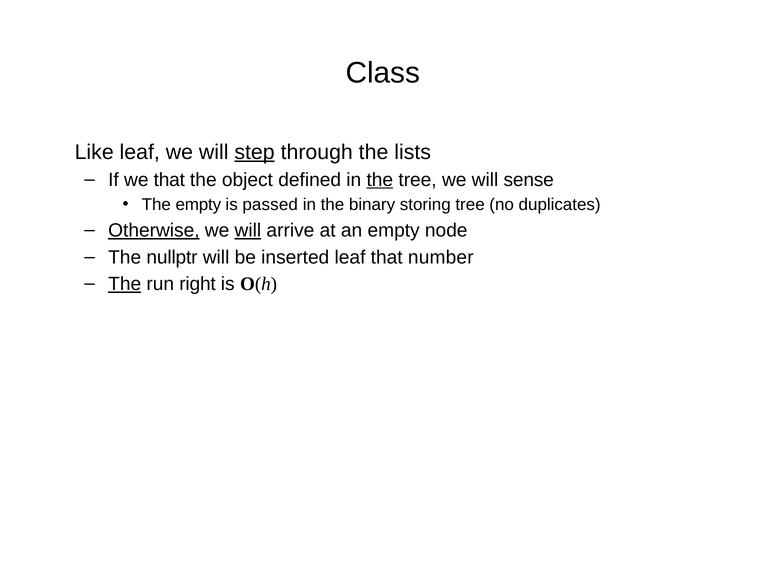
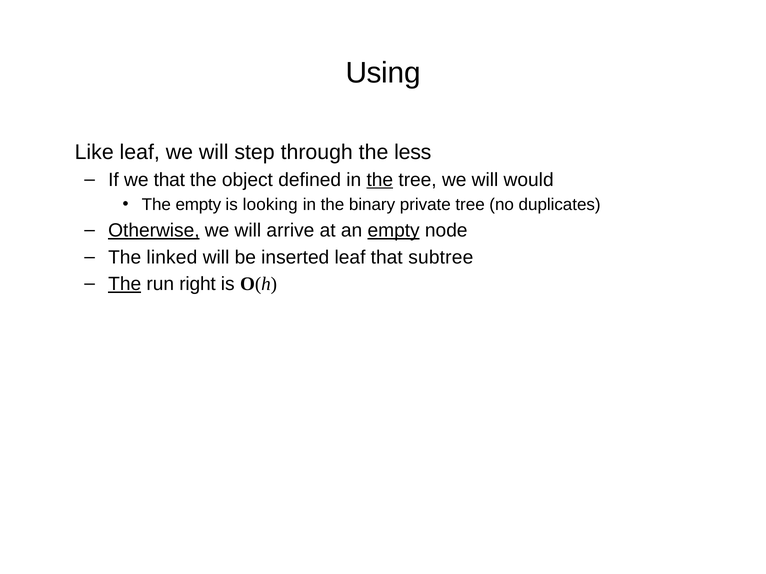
Class: Class -> Using
step underline: present -> none
lists: lists -> less
sense: sense -> would
passed: passed -> looking
storing: storing -> private
will at (248, 231) underline: present -> none
empty at (394, 231) underline: none -> present
nullptr: nullptr -> linked
number: number -> subtree
